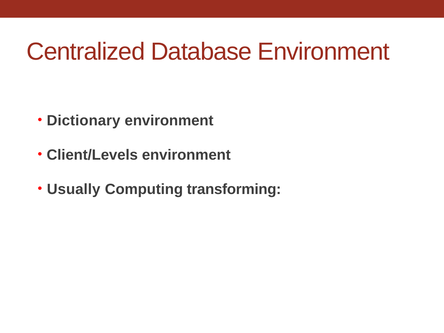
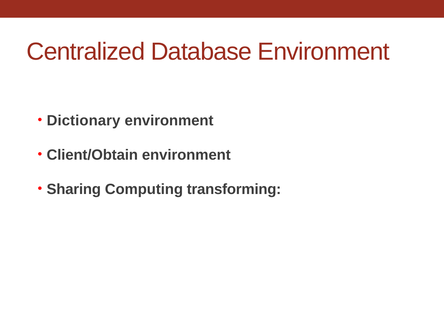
Client/Levels: Client/Levels -> Client/Obtain
Usually: Usually -> Sharing
